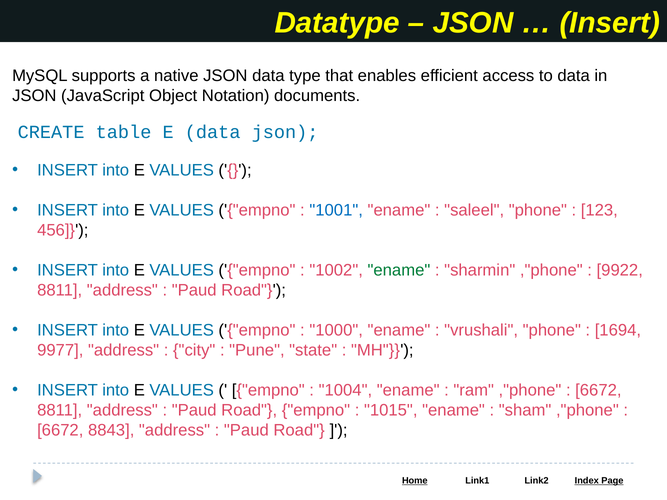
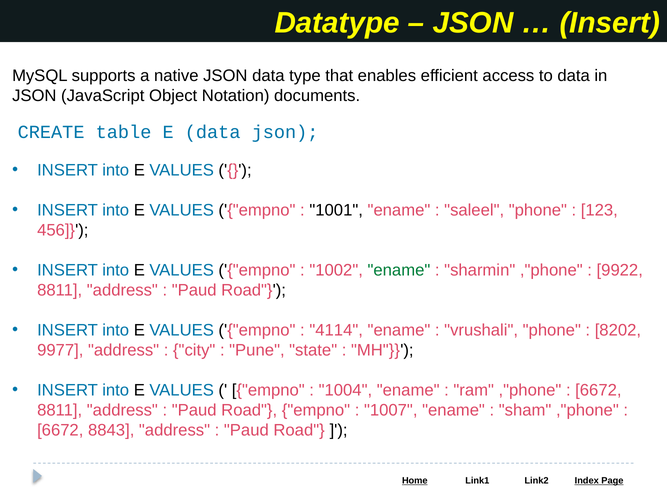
1001 colour: blue -> black
1000: 1000 -> 4114
1694: 1694 -> 8202
1015: 1015 -> 1007
